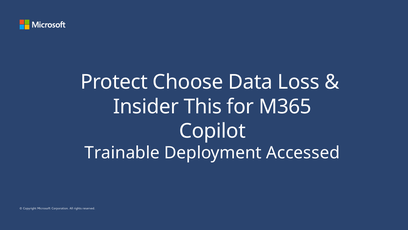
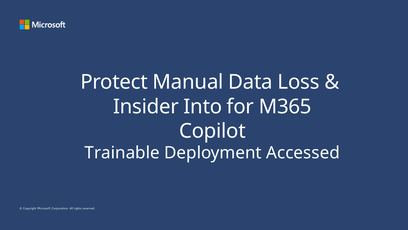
Choose: Choose -> Manual
This: This -> Into
